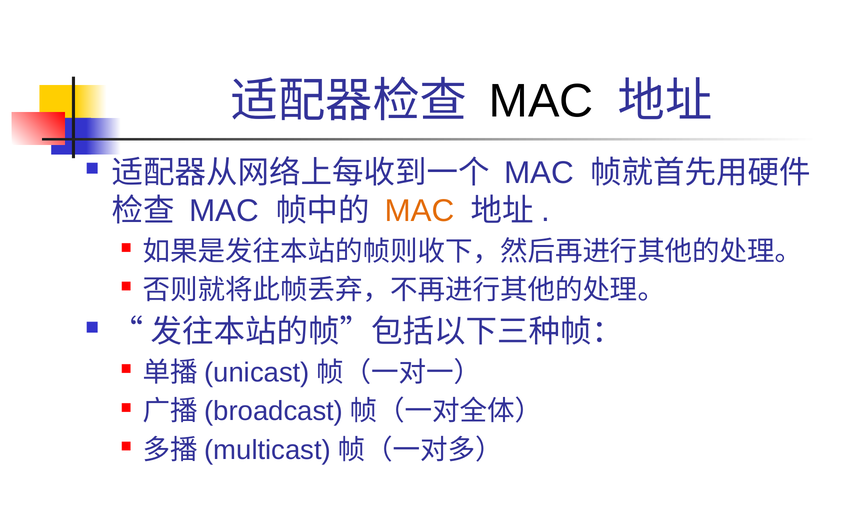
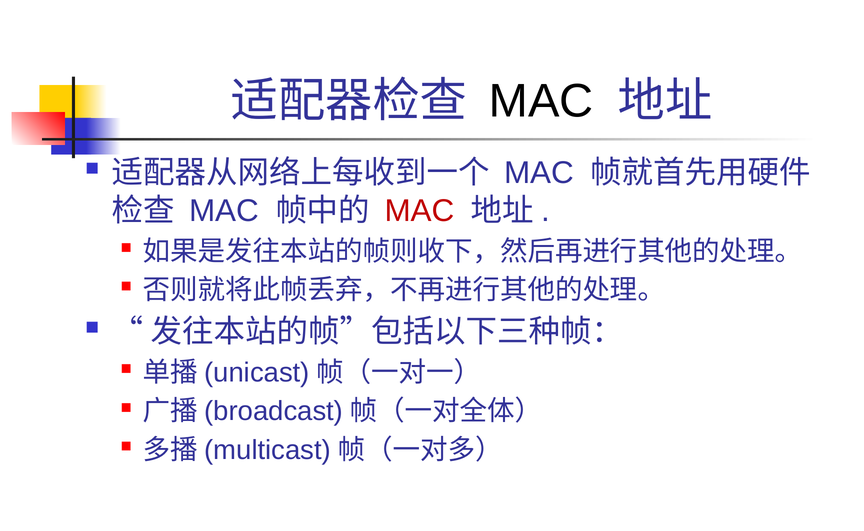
MAC at (419, 211) colour: orange -> red
